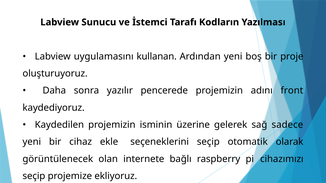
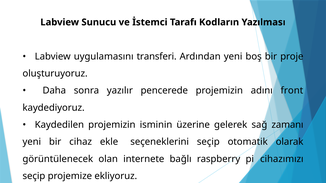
kullanan: kullanan -> transferi
sadece: sadece -> zamanı
